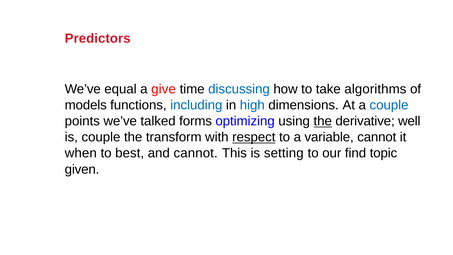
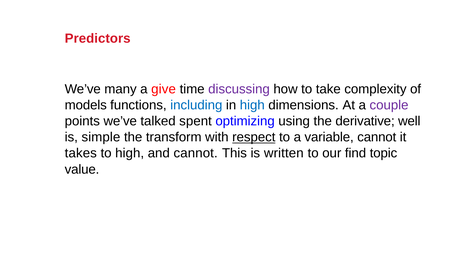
equal: equal -> many
discussing colour: blue -> purple
algorithms: algorithms -> complexity
couple at (389, 105) colour: blue -> purple
forms: forms -> spent
the at (323, 121) underline: present -> none
is couple: couple -> simple
when: when -> takes
to best: best -> high
setting: setting -> written
given: given -> value
